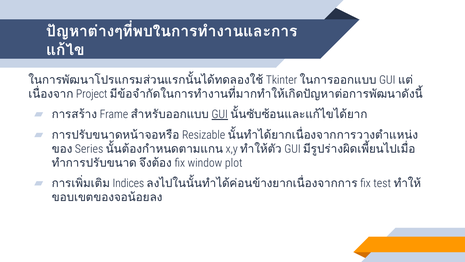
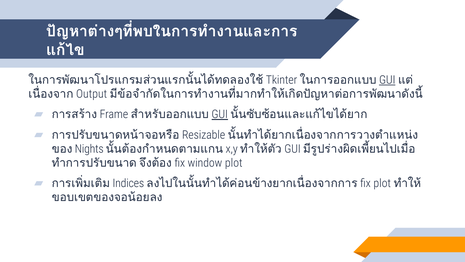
GUI at (387, 80) underline: none -> present
Project: Project -> Output
Series: Series -> Nights
fix test: test -> plot
